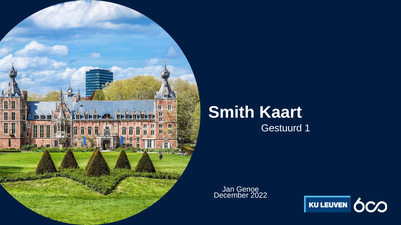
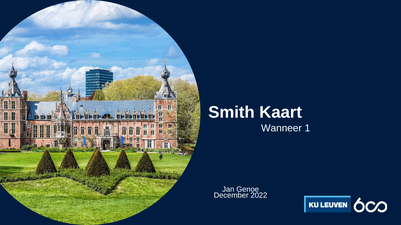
Gestuurd: Gestuurd -> Wanneer
